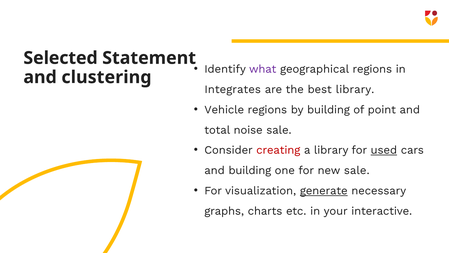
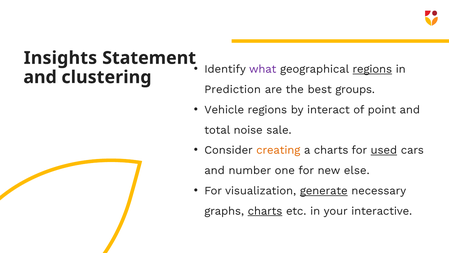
Selected: Selected -> Insights
regions at (372, 69) underline: none -> present
Integrates: Integrates -> Prediction
best library: library -> groups
by building: building -> interact
creating colour: red -> orange
a library: library -> charts
and building: building -> number
new sale: sale -> else
charts at (265, 211) underline: none -> present
